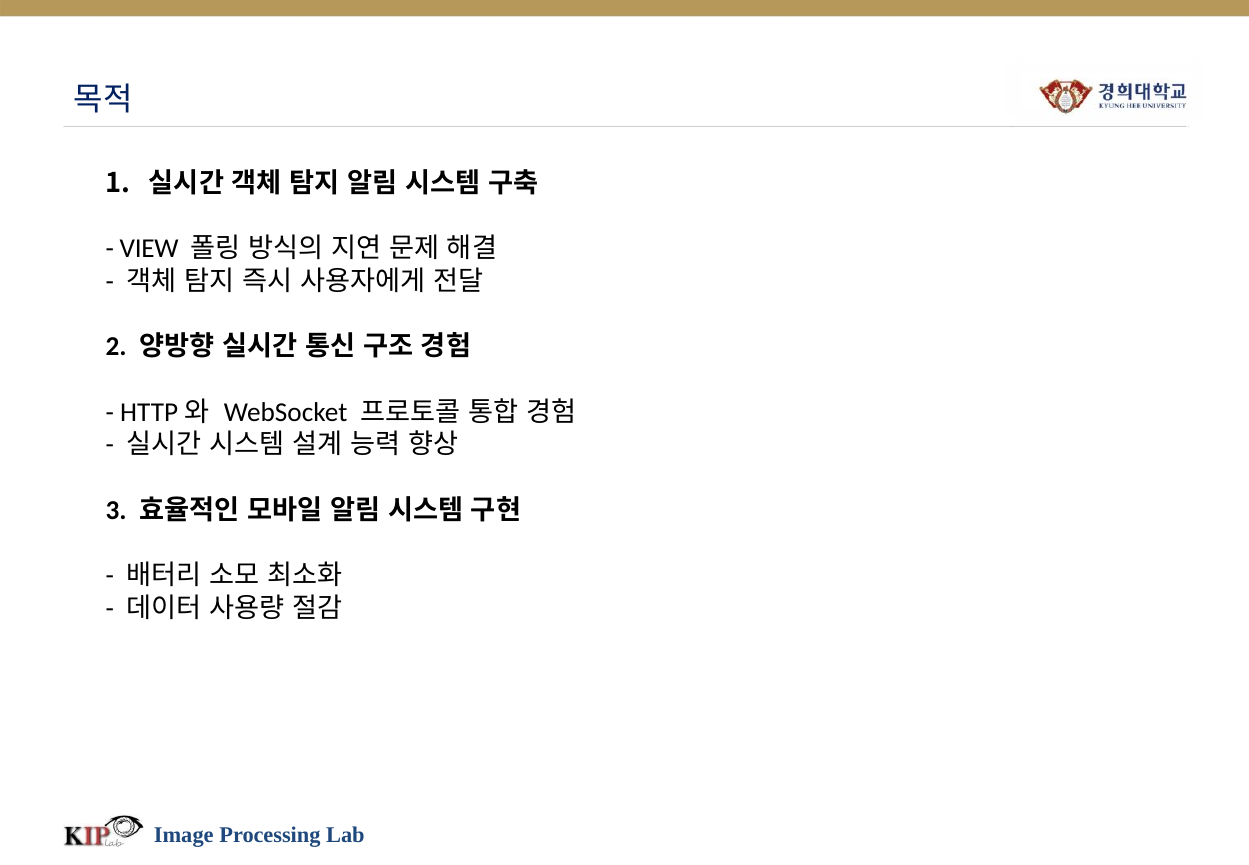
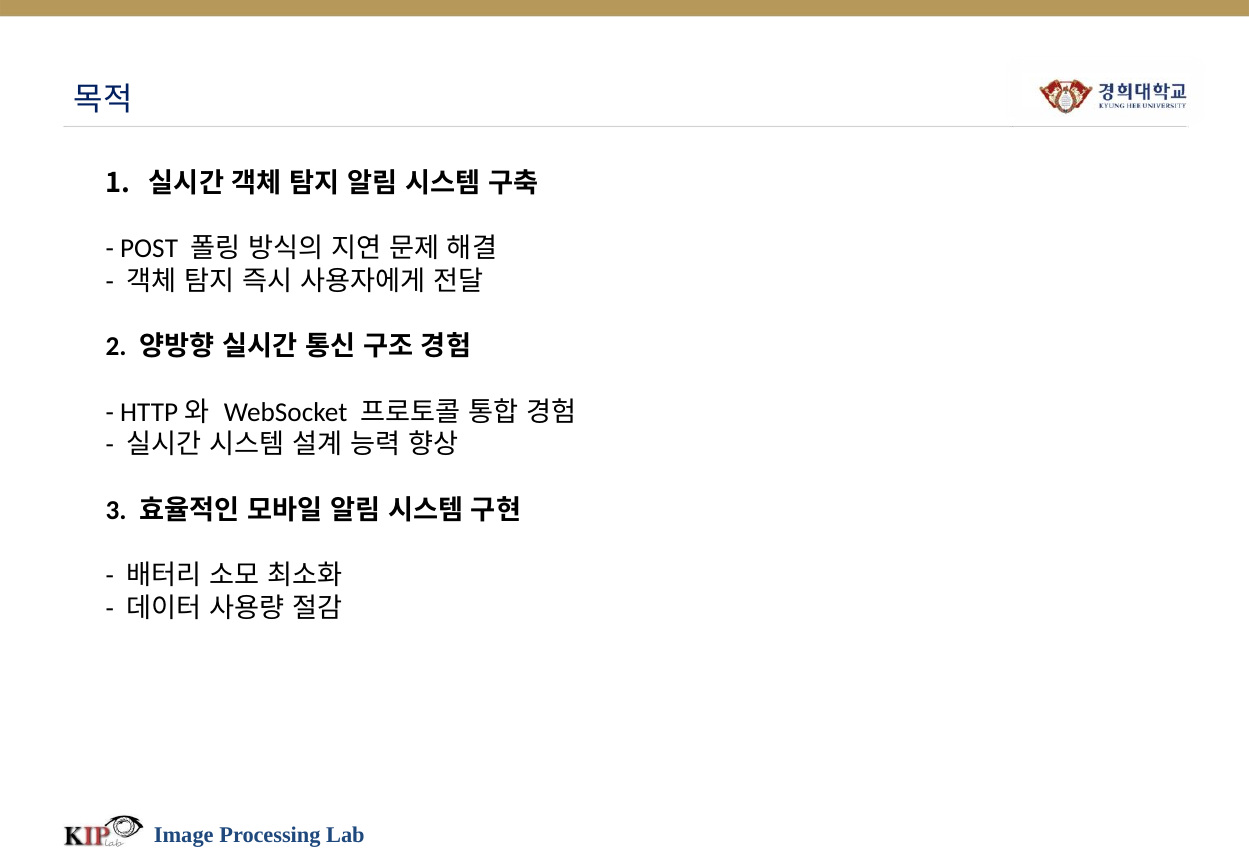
VIEW: VIEW -> POST
